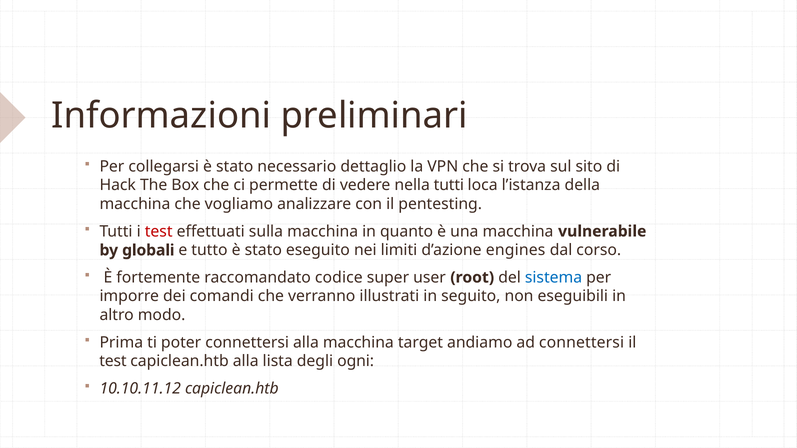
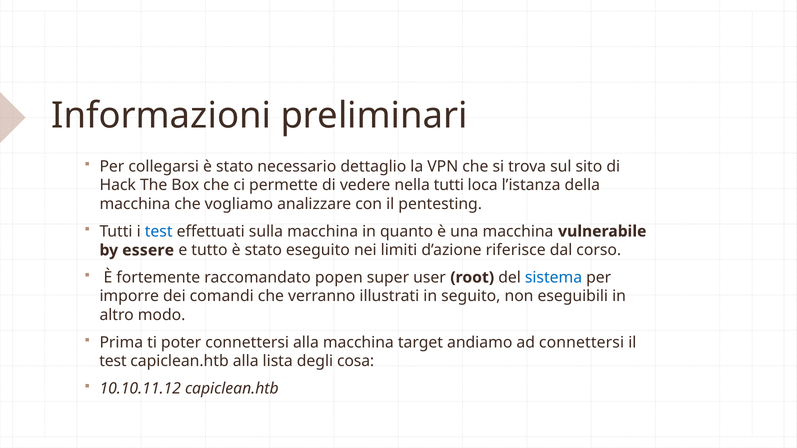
test at (159, 231) colour: red -> blue
globali: globali -> essere
engines: engines -> riferisce
codice: codice -> popen
ogni: ogni -> cosa
